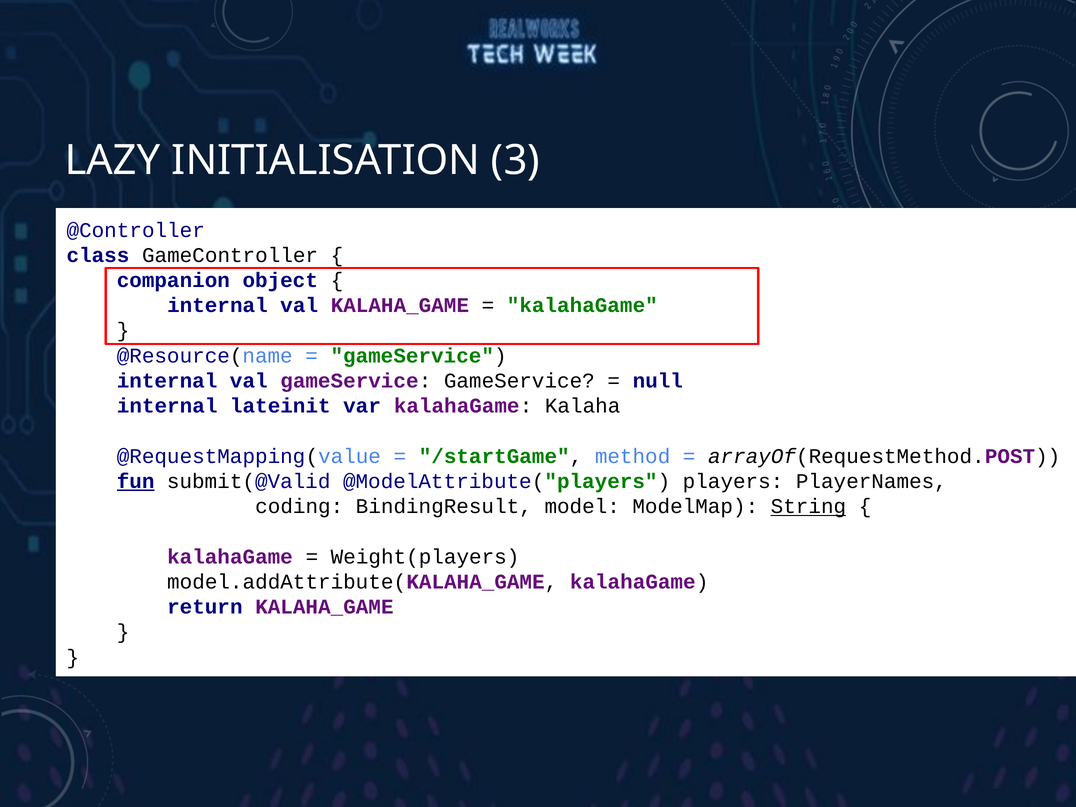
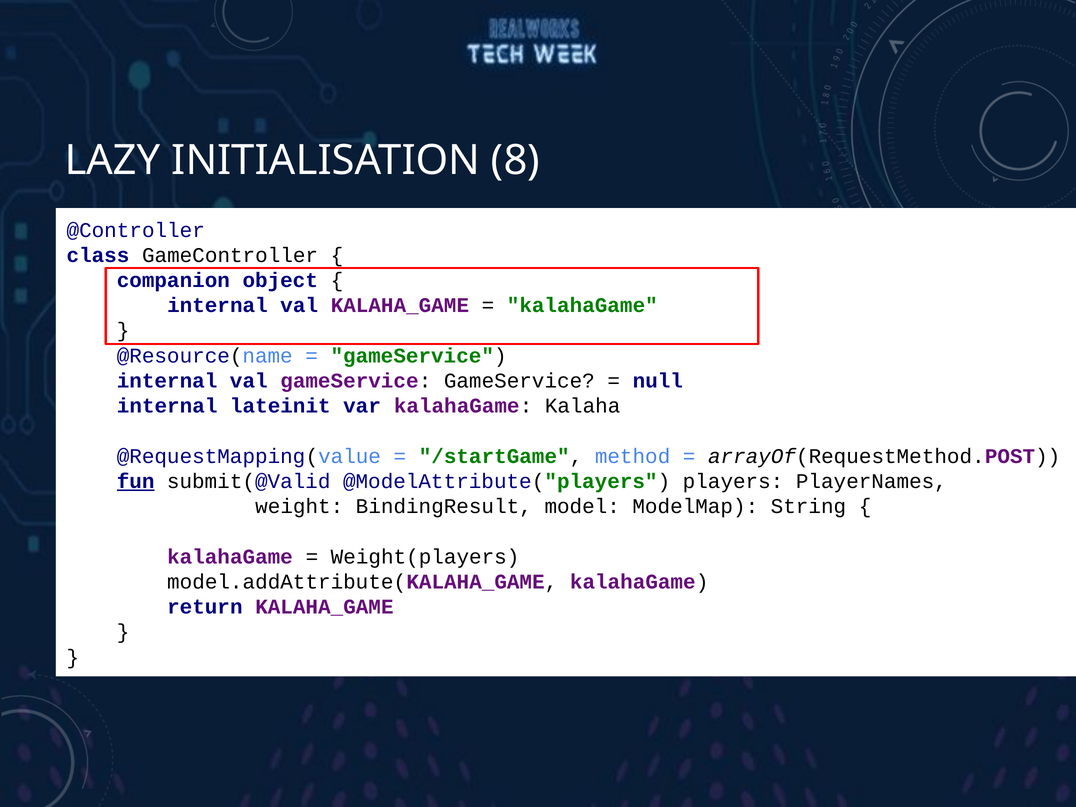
3: 3 -> 8
coding: coding -> weight
String underline: present -> none
